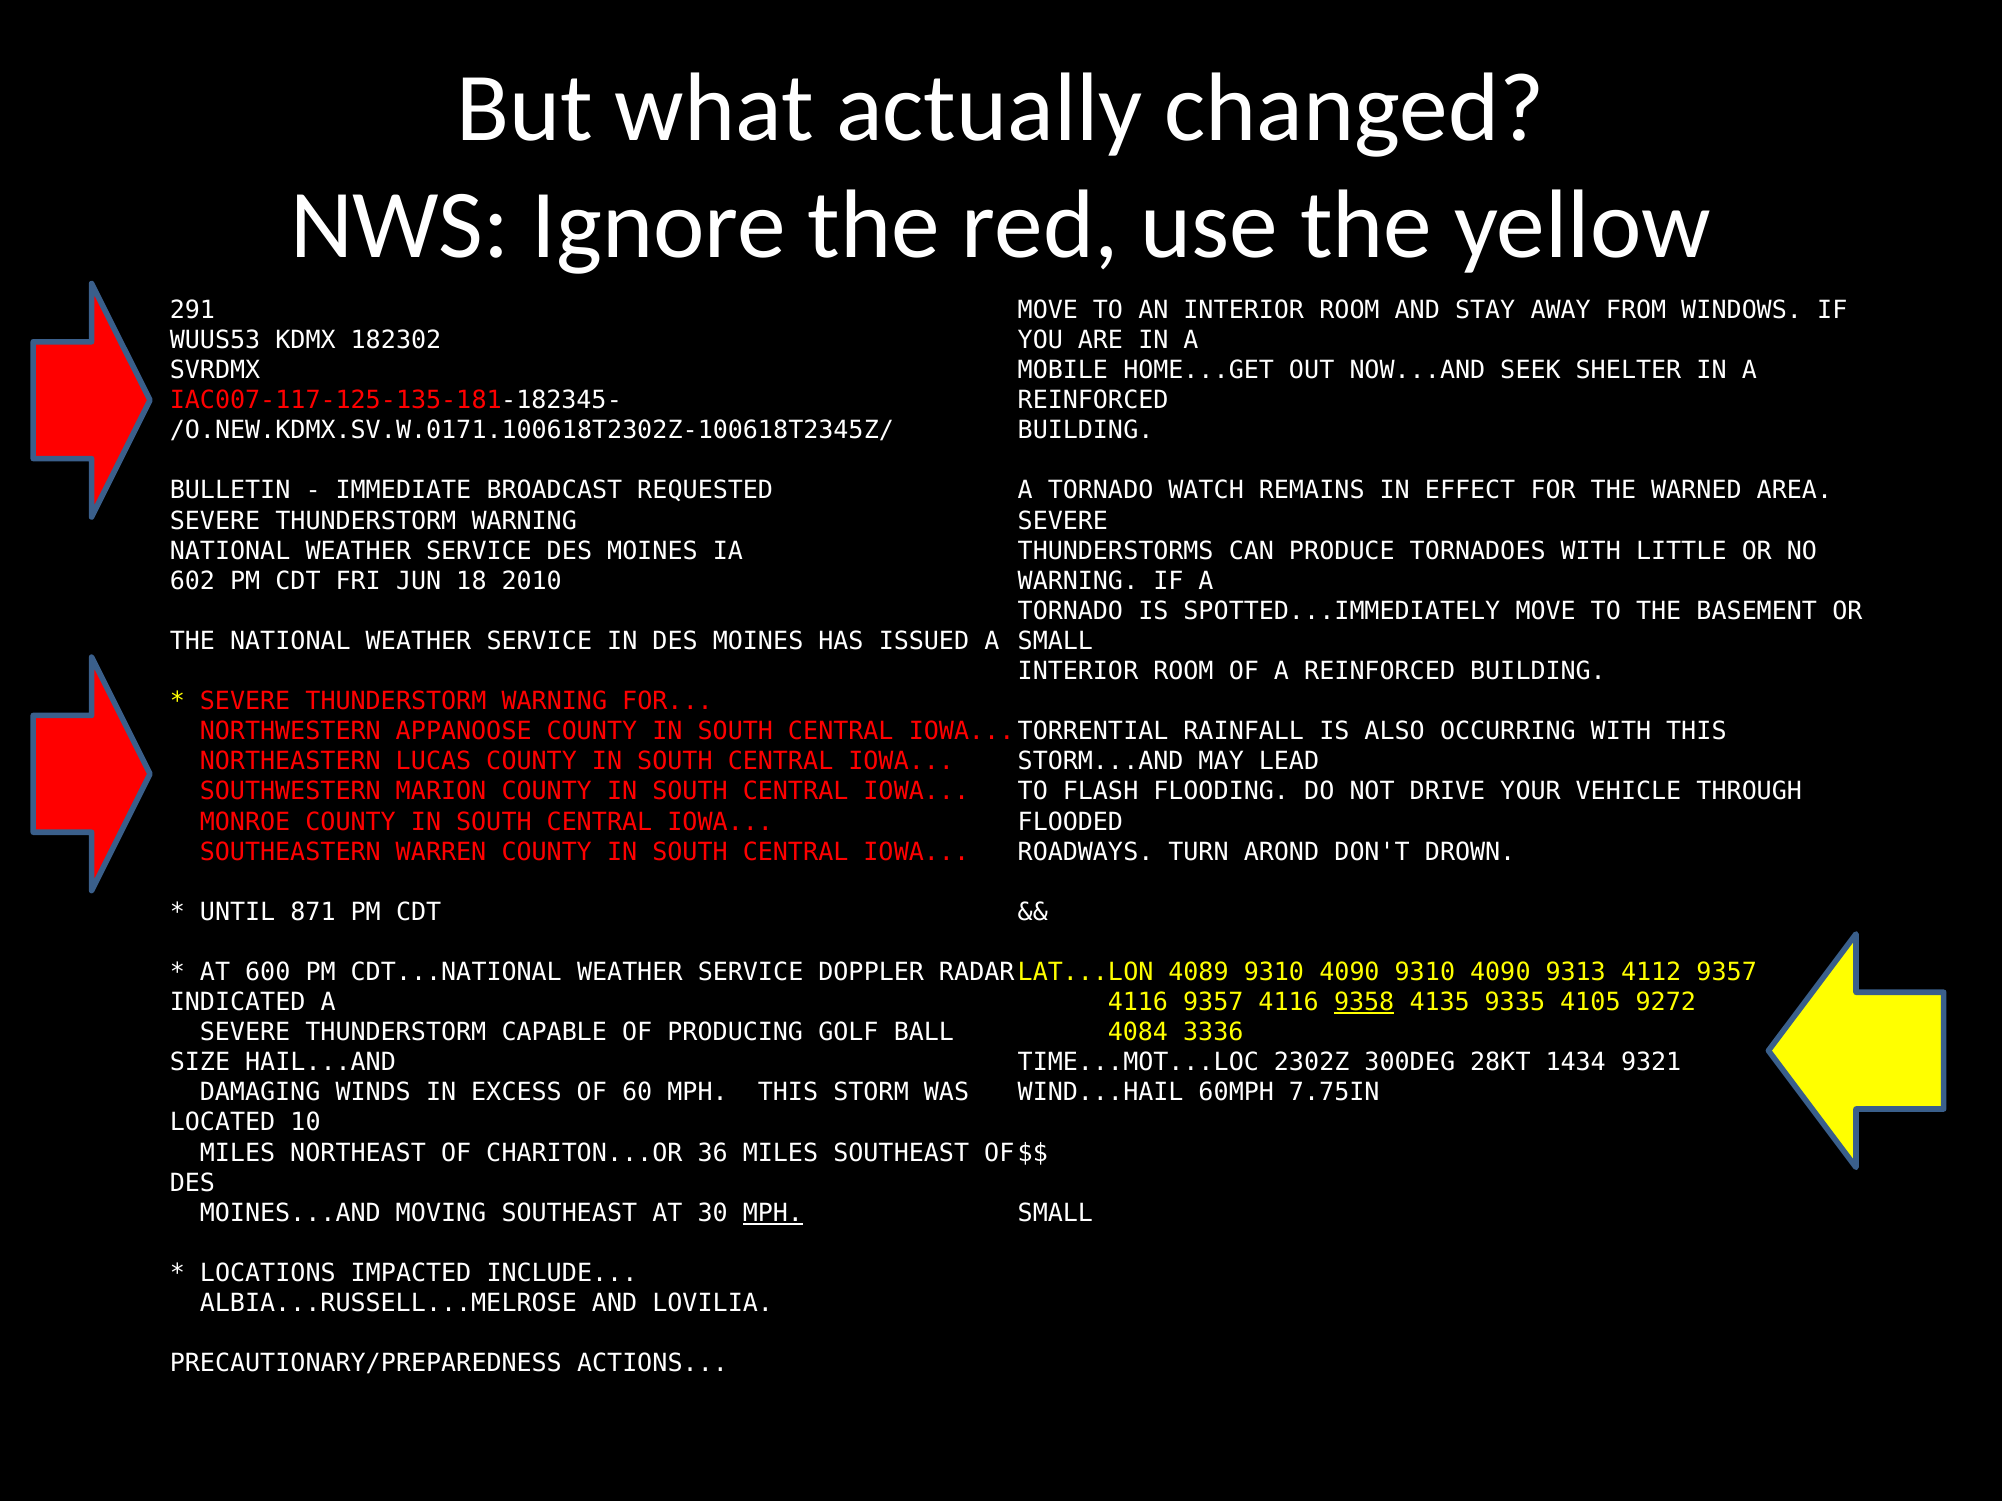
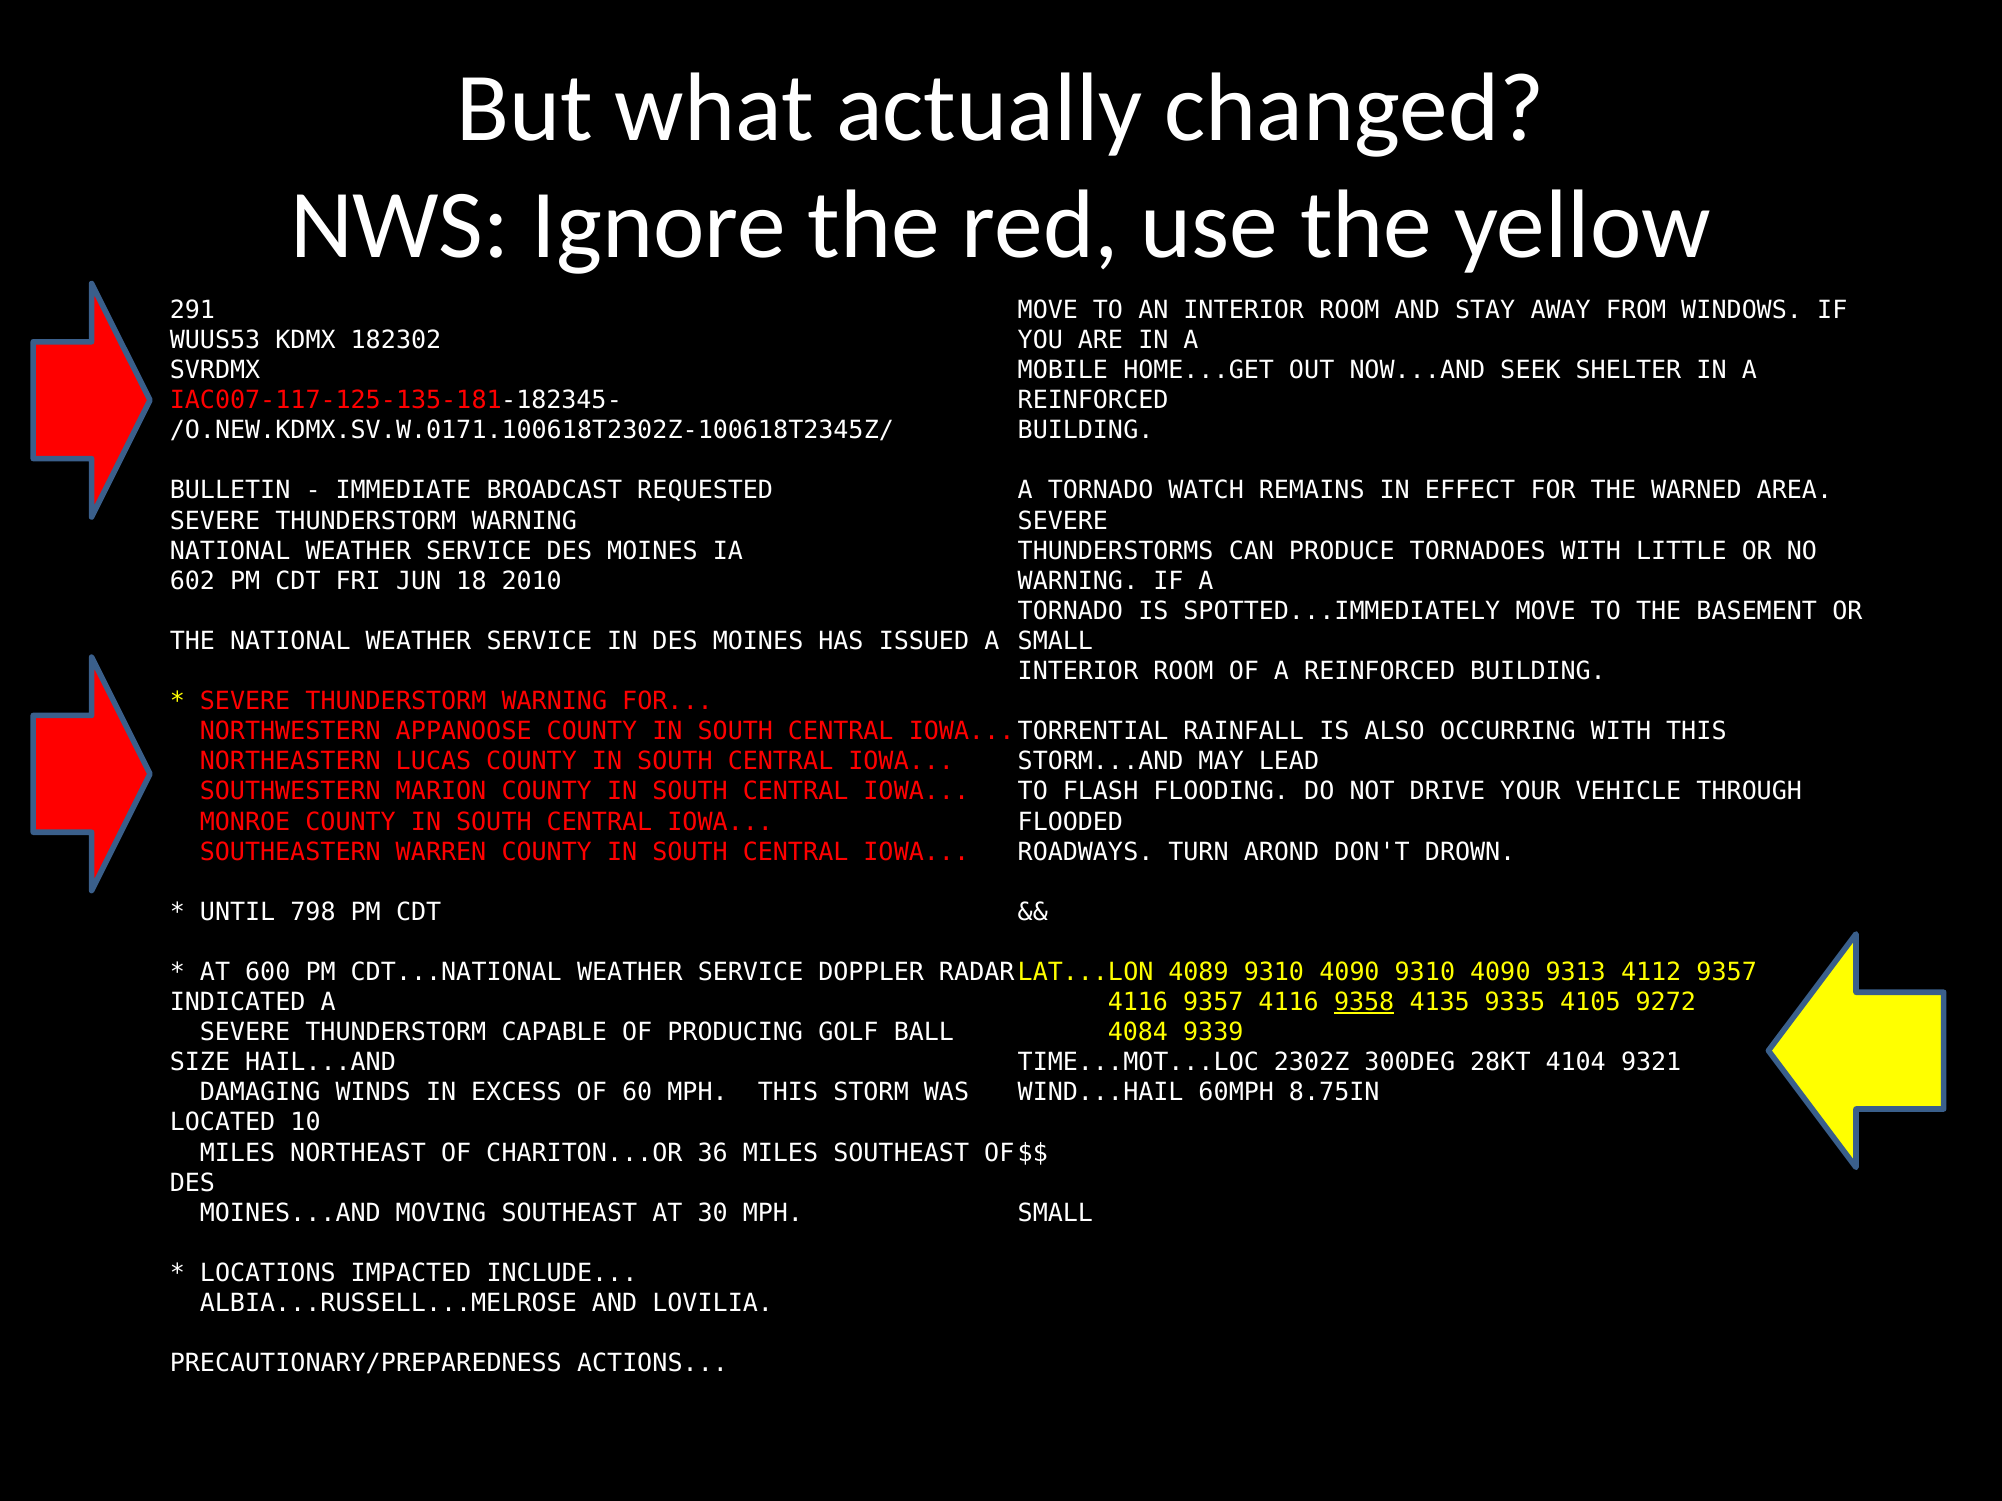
871: 871 -> 798
3336: 3336 -> 9339
1434: 1434 -> 4104
7.75IN: 7.75IN -> 8.75IN
MPH at (773, 1213) underline: present -> none
